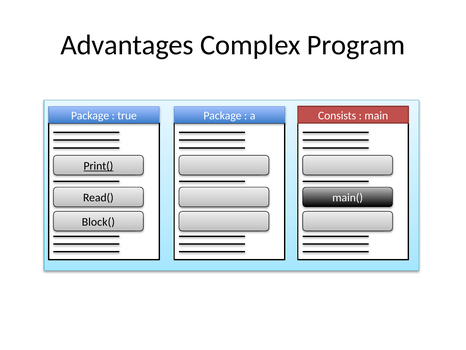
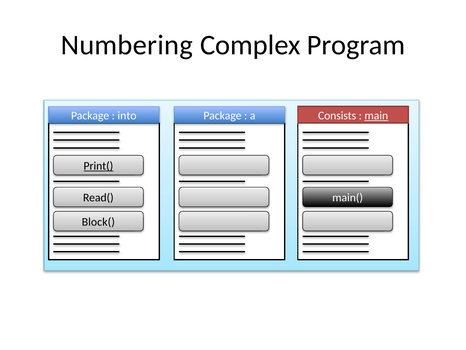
Advantages: Advantages -> Numbering
true: true -> into
main underline: none -> present
